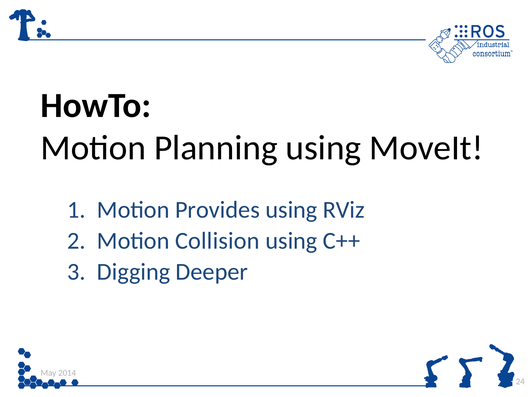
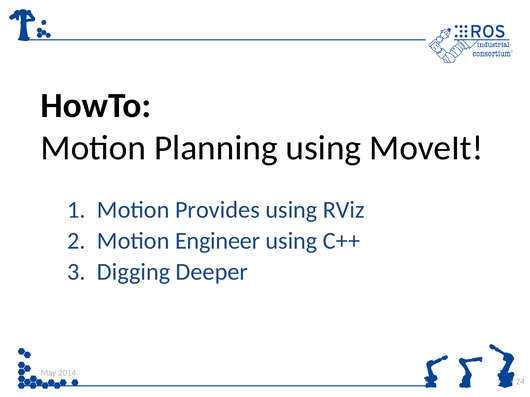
Collision: Collision -> Engineer
